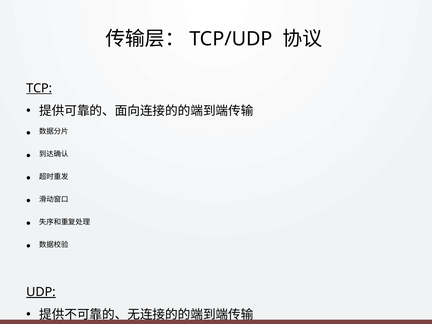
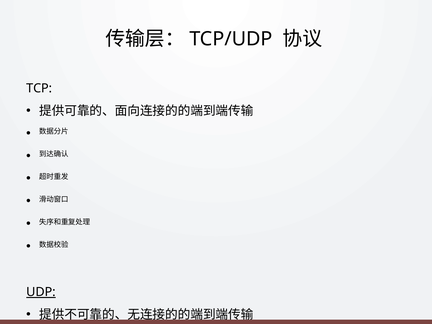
TCP underline: present -> none
